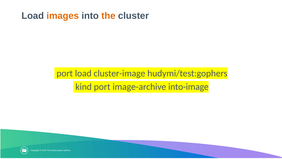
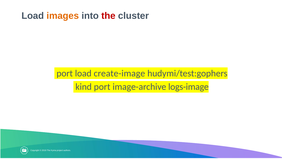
the at (108, 16) colour: orange -> red
cluster-image: cluster-image -> create-image
into-image: into-image -> logs-image
